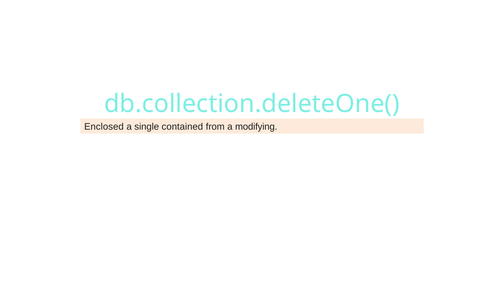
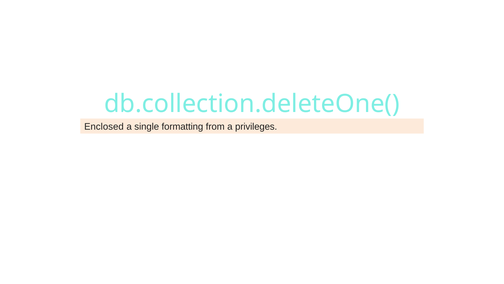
contained: contained -> formatting
modifying: modifying -> privileges
